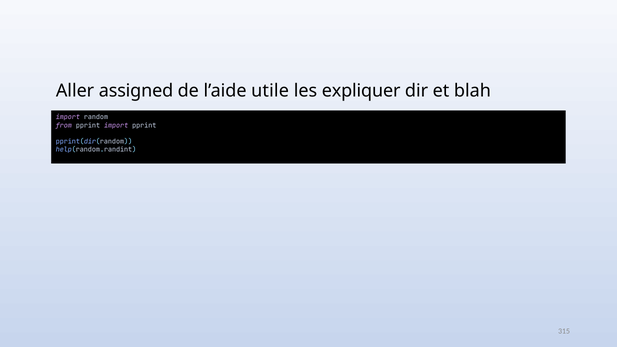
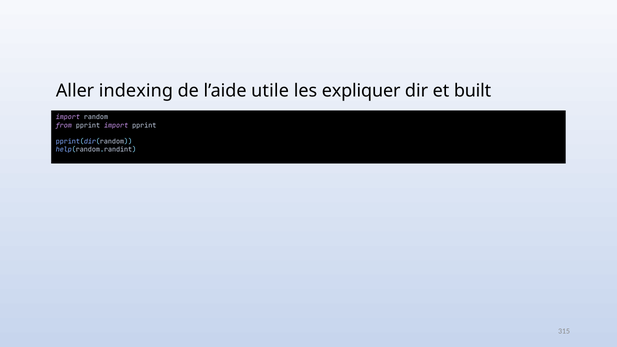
assigned: assigned -> indexing
blah: blah -> built
